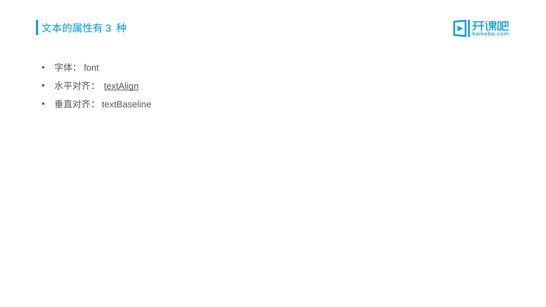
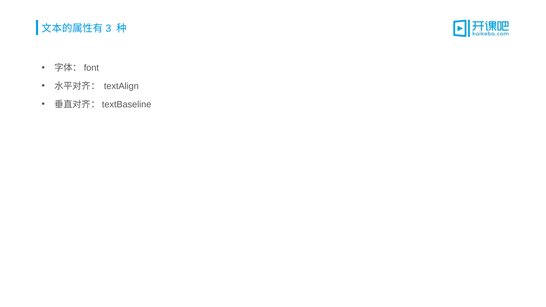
textAlign underline: present -> none
